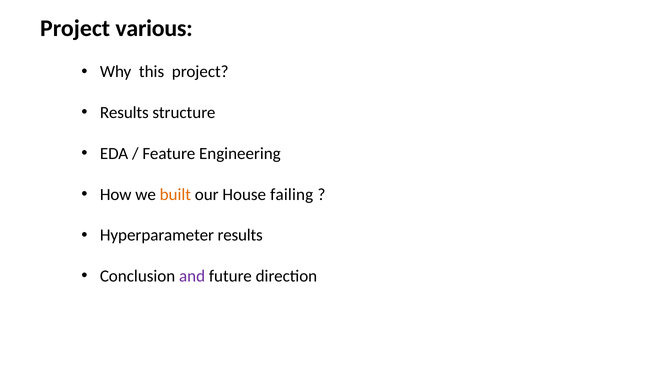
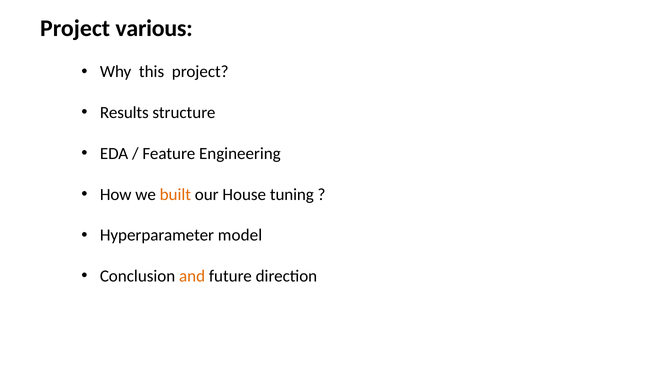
failing: failing -> tuning
Hyperparameter results: results -> model
and colour: purple -> orange
